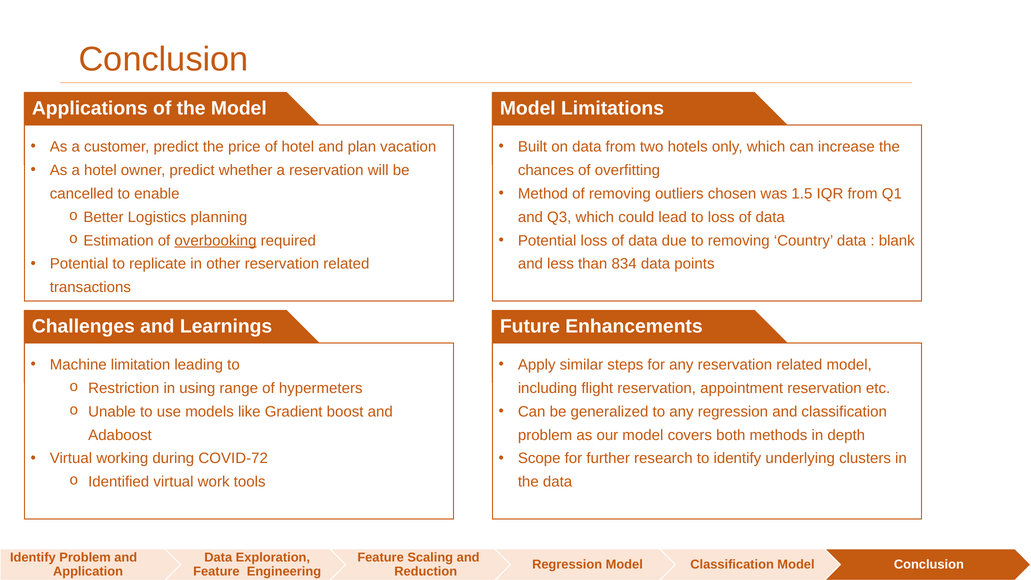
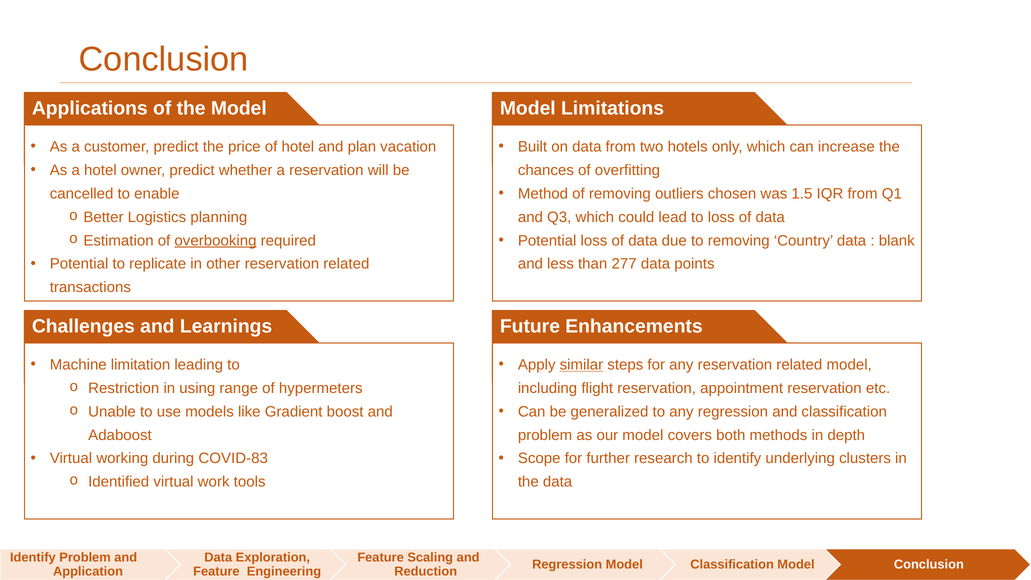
834: 834 -> 277
similar underline: none -> present
COVID-72: COVID-72 -> COVID-83
